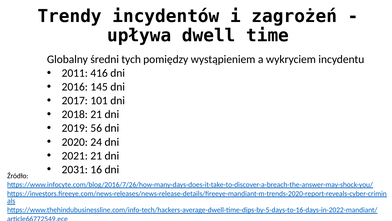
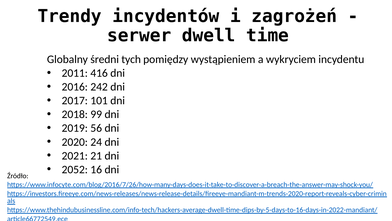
upływa: upływa -> serwer
145: 145 -> 242
2018 21: 21 -> 99
2031: 2031 -> 2052
